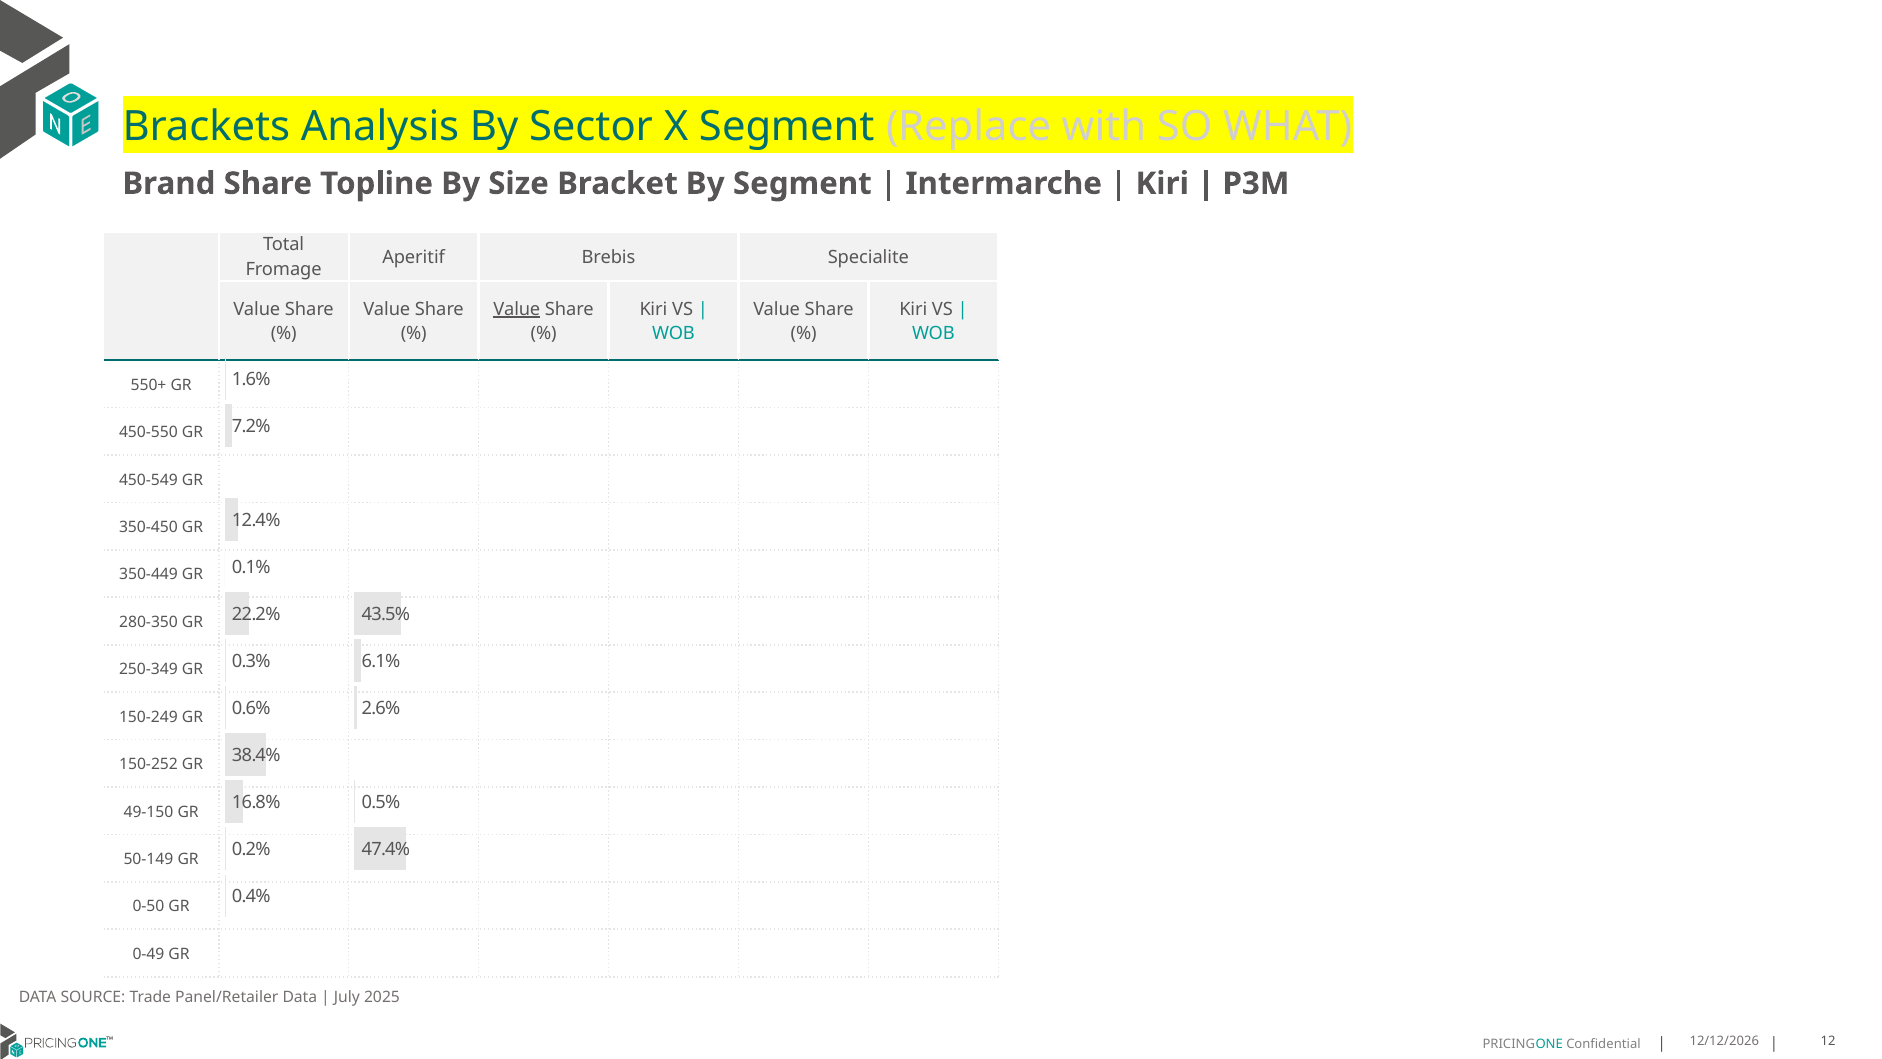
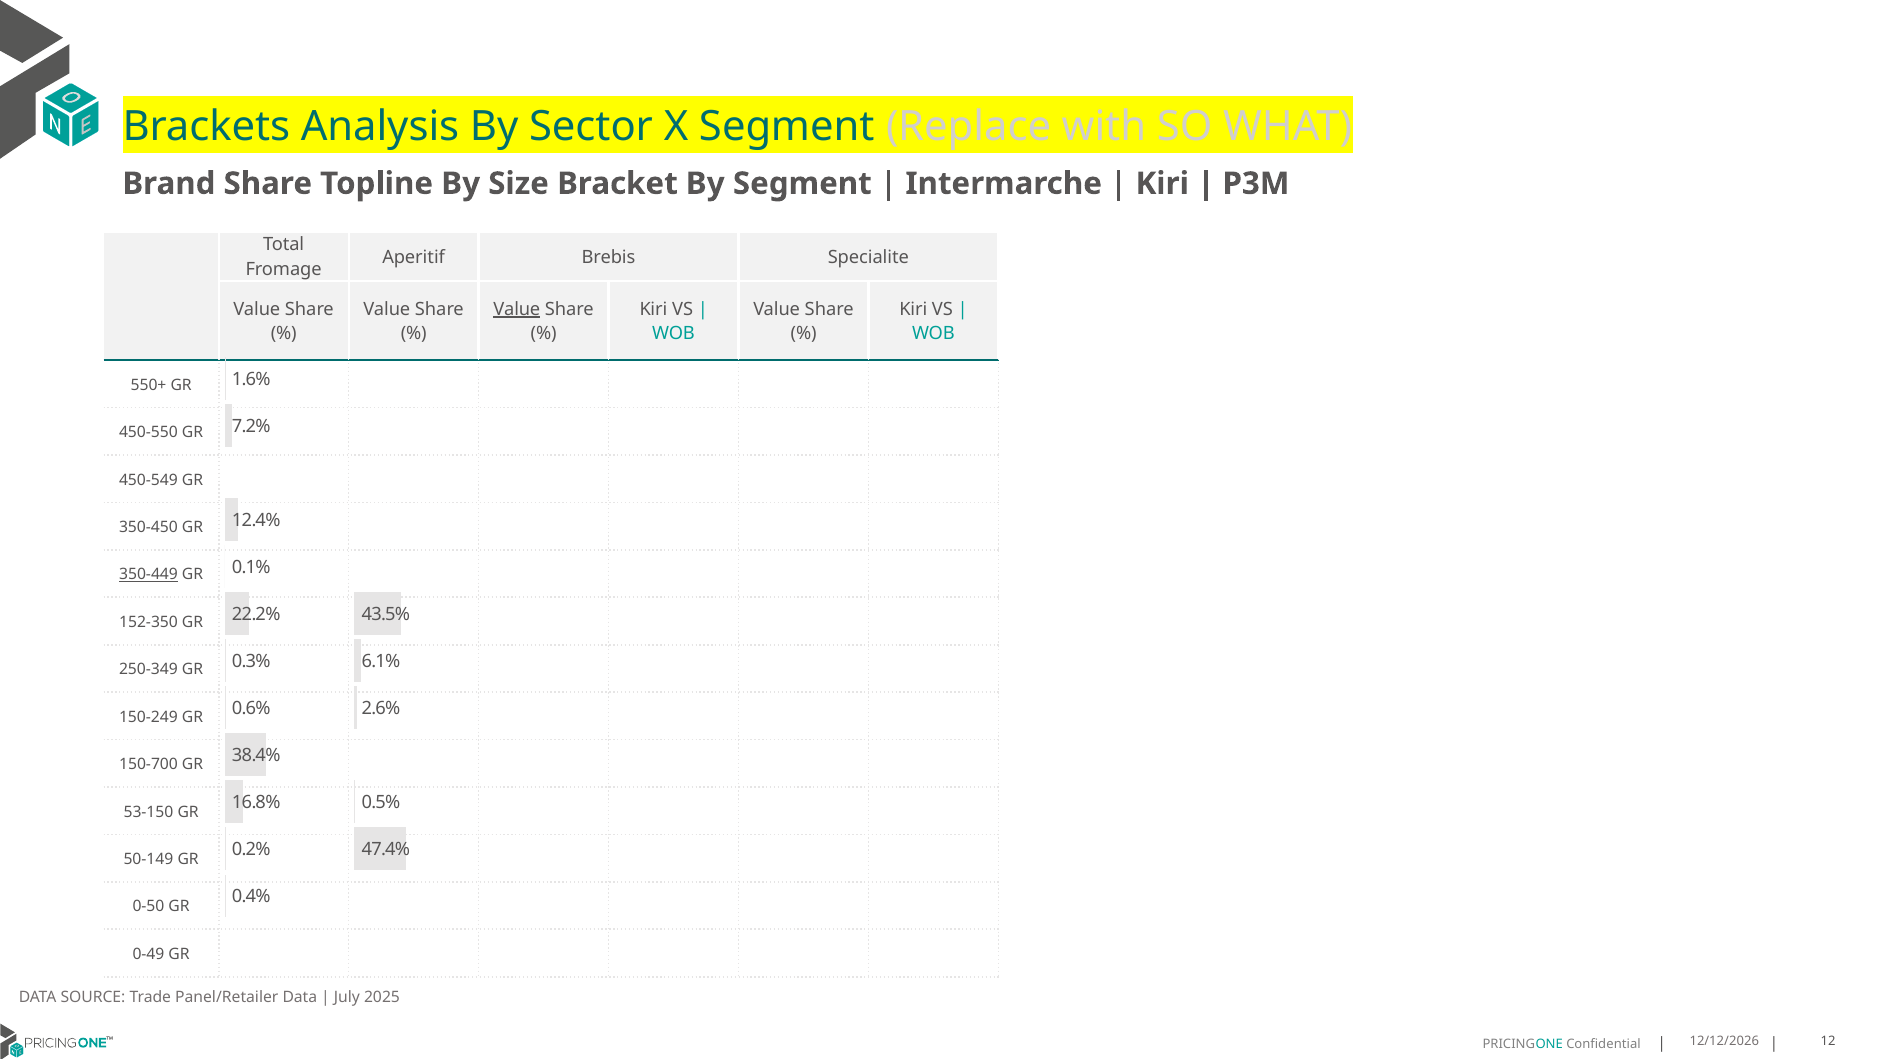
350-449 underline: none -> present
280-350: 280-350 -> 152-350
150-252: 150-252 -> 150-700
49-150: 49-150 -> 53-150
